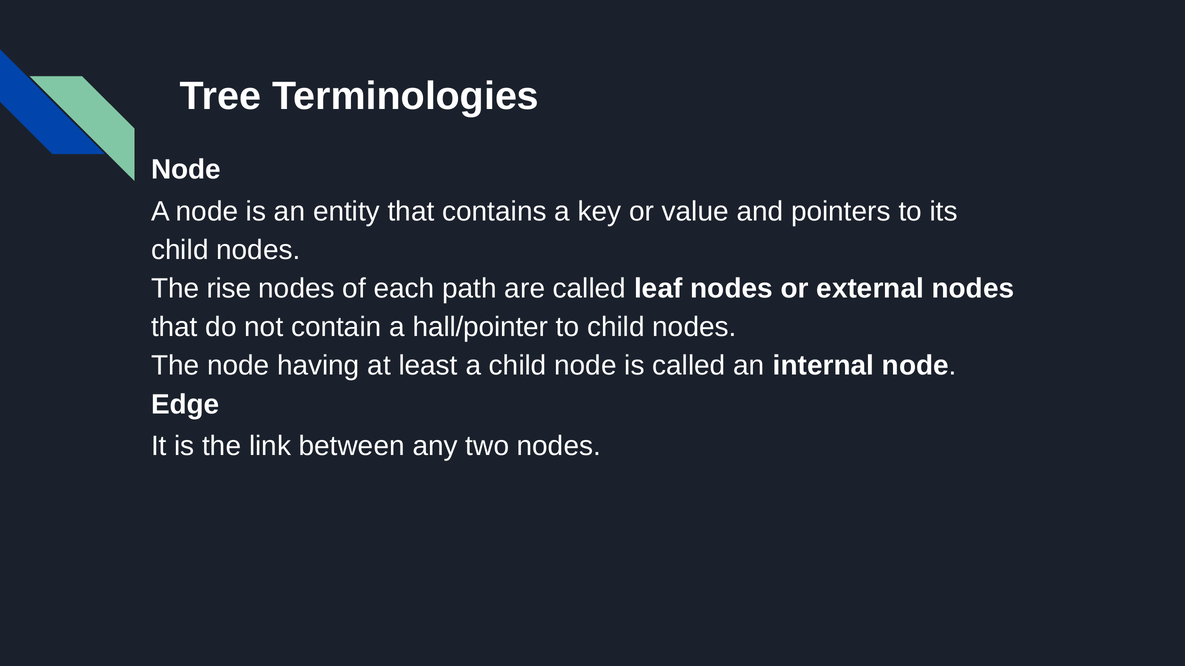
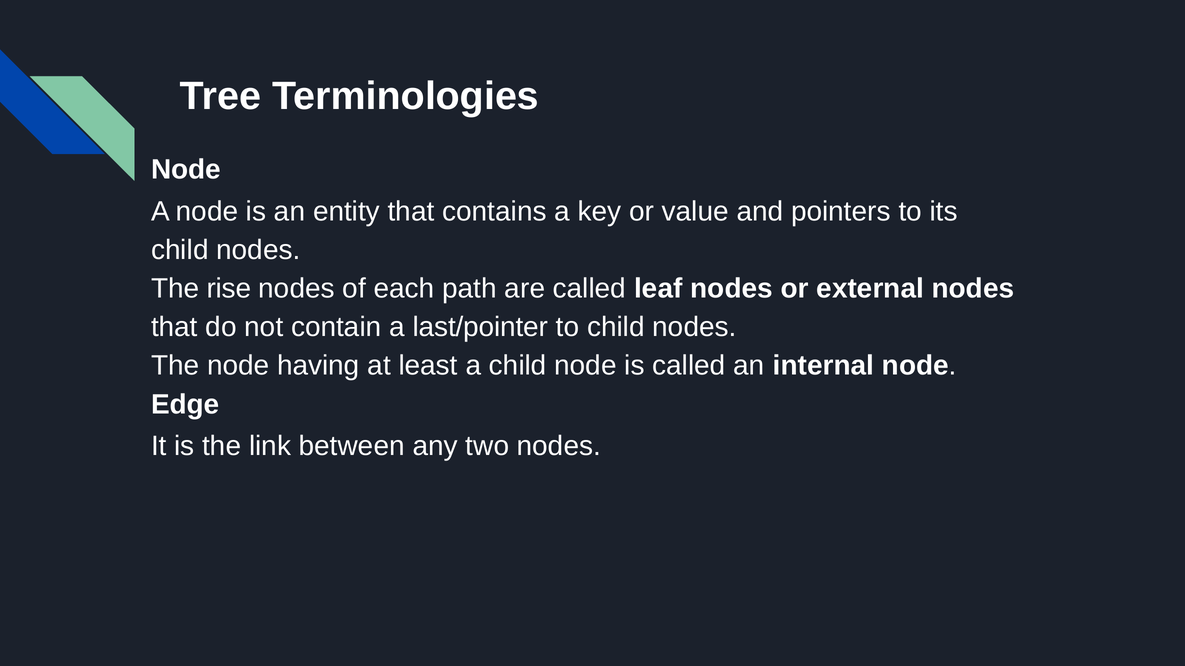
hall/pointer: hall/pointer -> last/pointer
